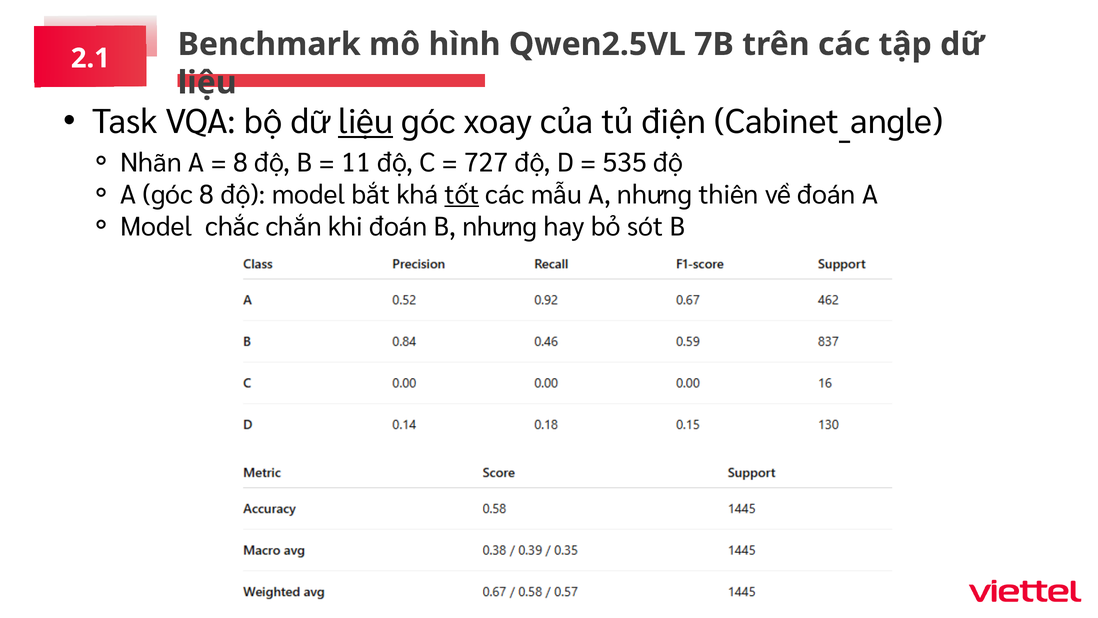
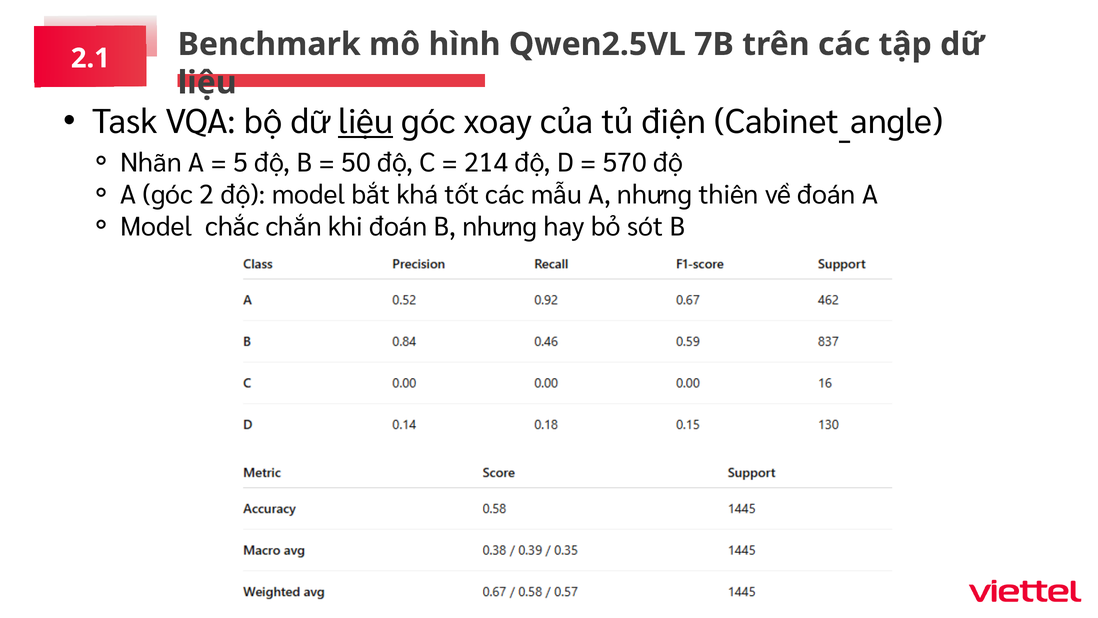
8 at (241, 163): 8 -> 5
11: 11 -> 50
727: 727 -> 214
535: 535 -> 570
góc 8: 8 -> 2
tốt underline: present -> none
